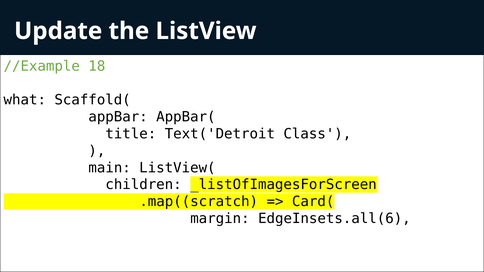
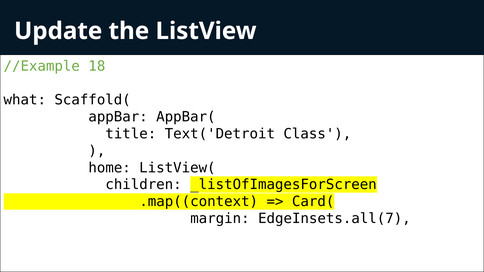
main: main -> home
.map((scratch: .map((scratch -> .map((context
EdgeInsets.all(6: EdgeInsets.all(6 -> EdgeInsets.all(7
